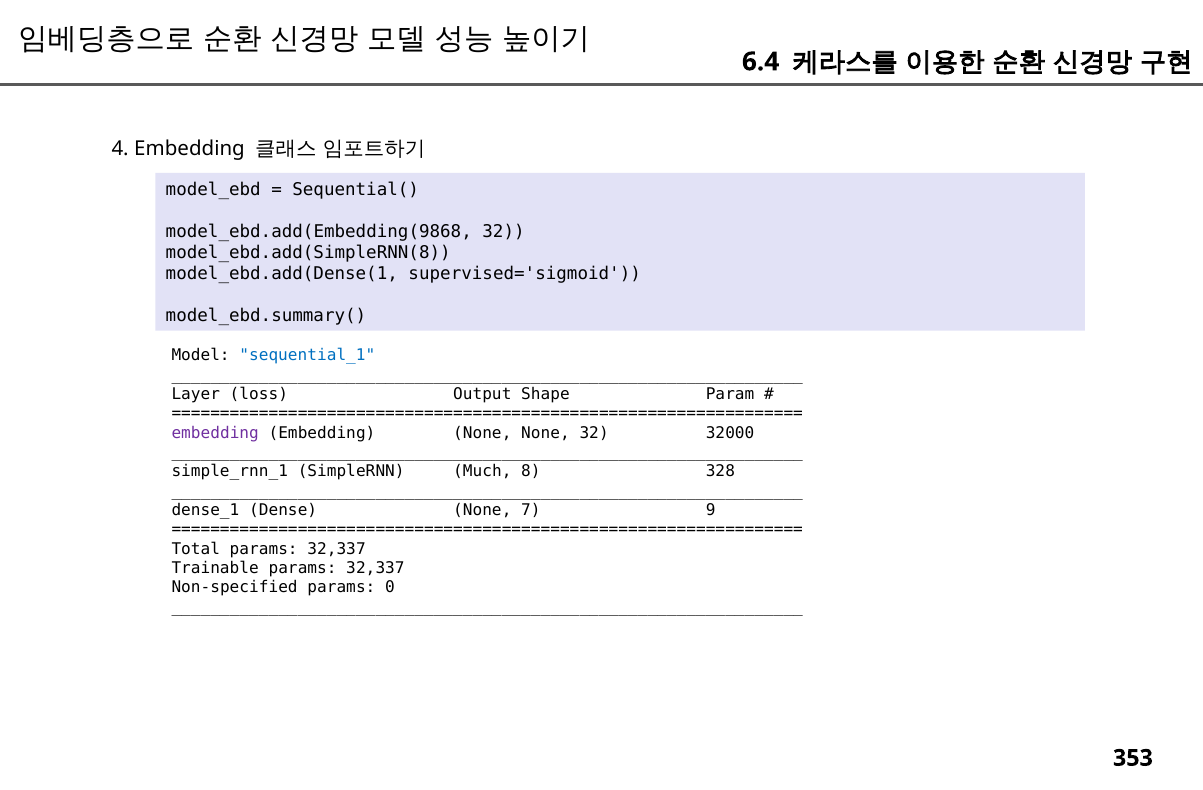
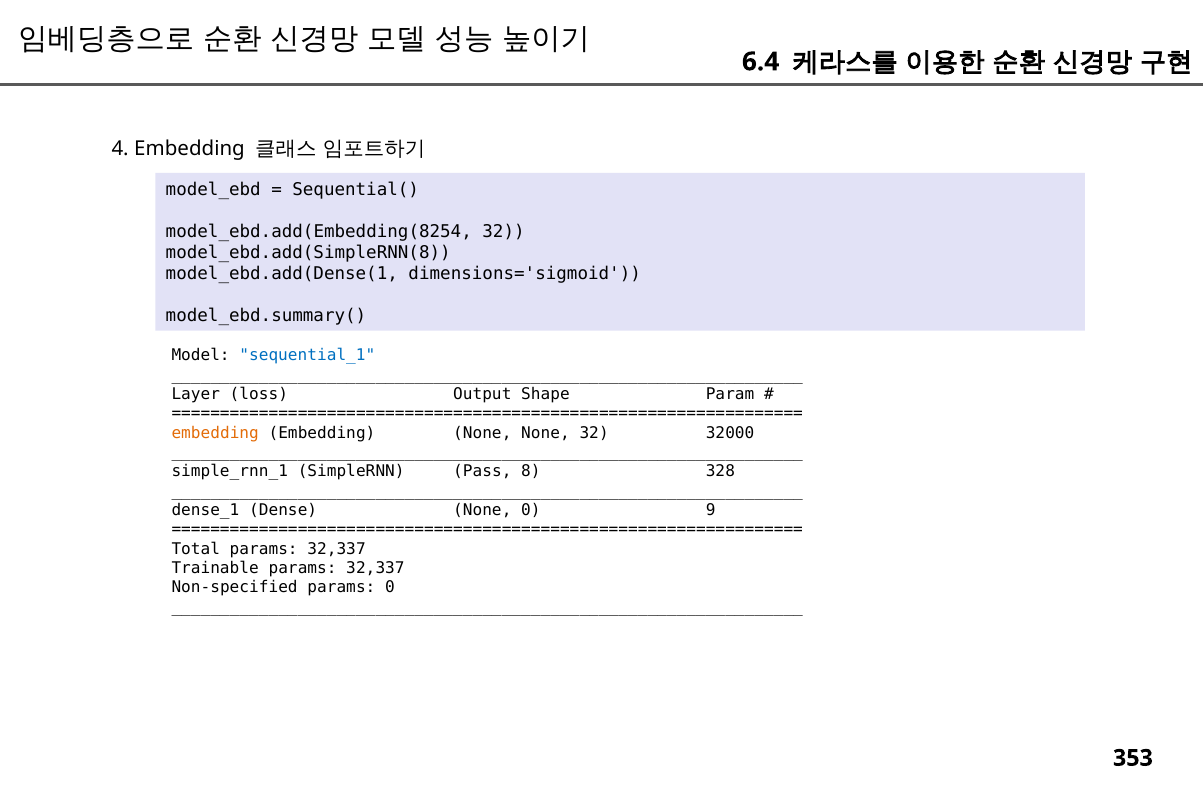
model_ebd.add(Embedding(9868: model_ebd.add(Embedding(9868 -> model_ebd.add(Embedding(8254
supervised='sigmoid: supervised='sigmoid -> dimensions='sigmoid
embedding at (215, 433) colour: purple -> orange
Much: Much -> Pass
None 7: 7 -> 0
